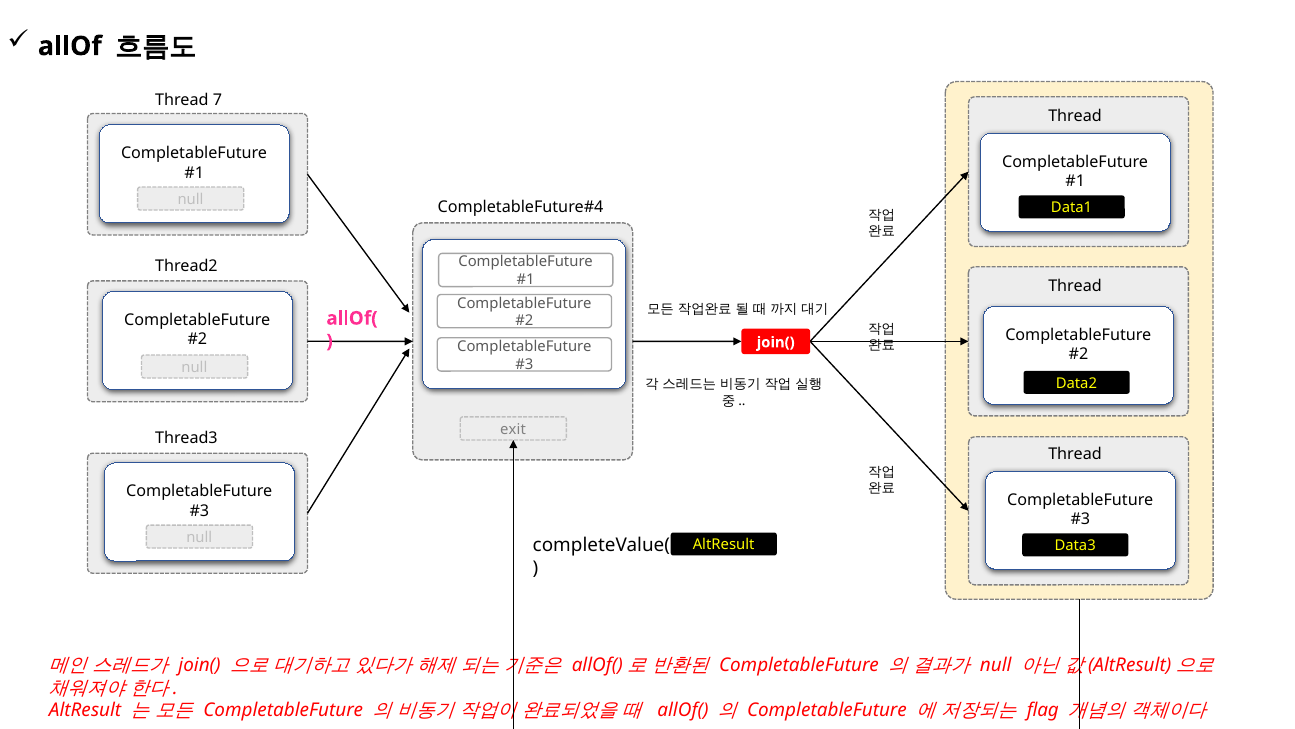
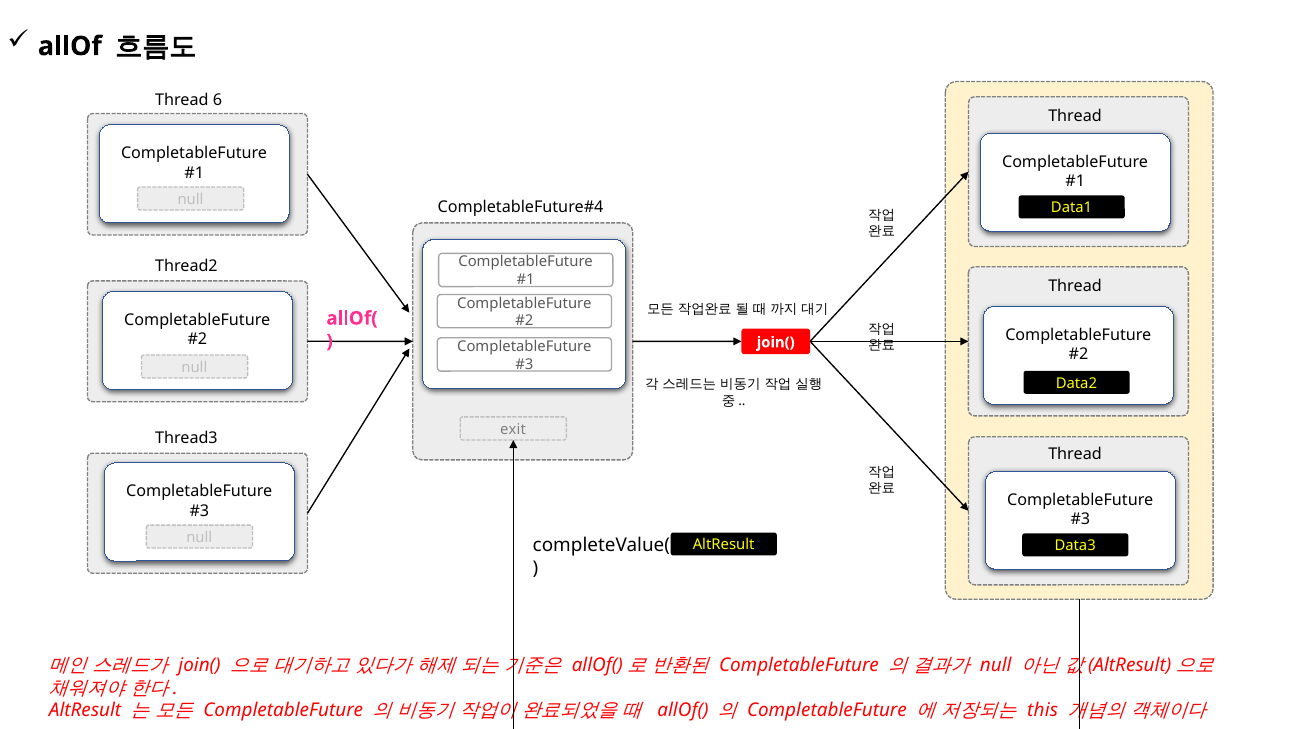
7: 7 -> 6
flag: flag -> this
